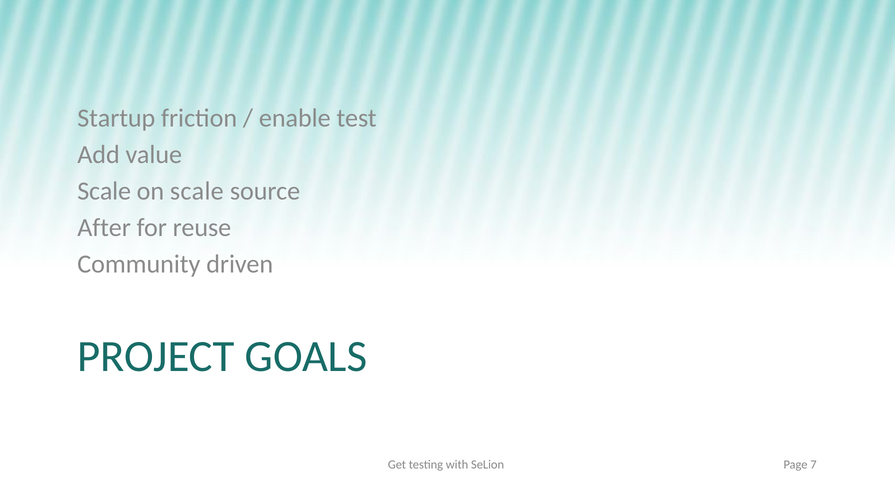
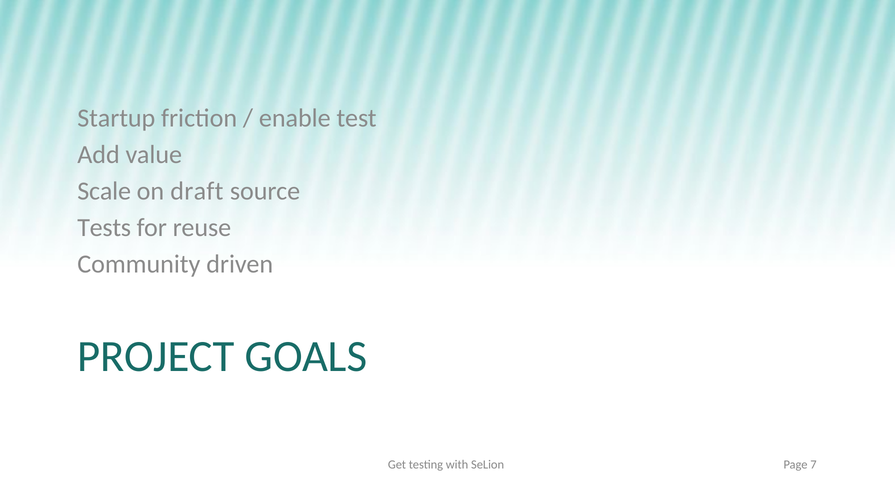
on scale: scale -> draft
After: After -> Tests
